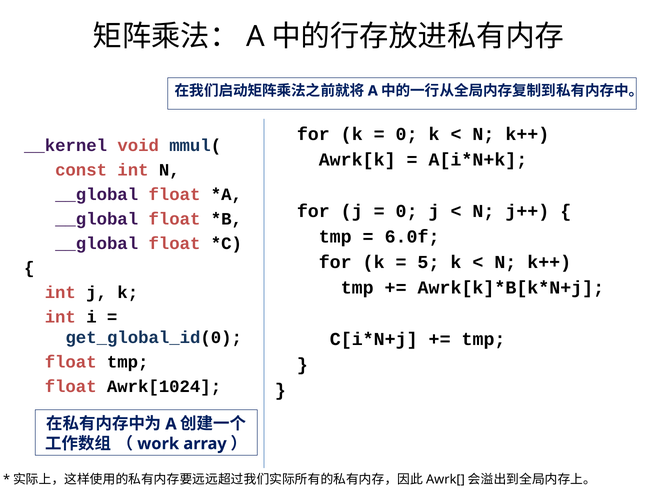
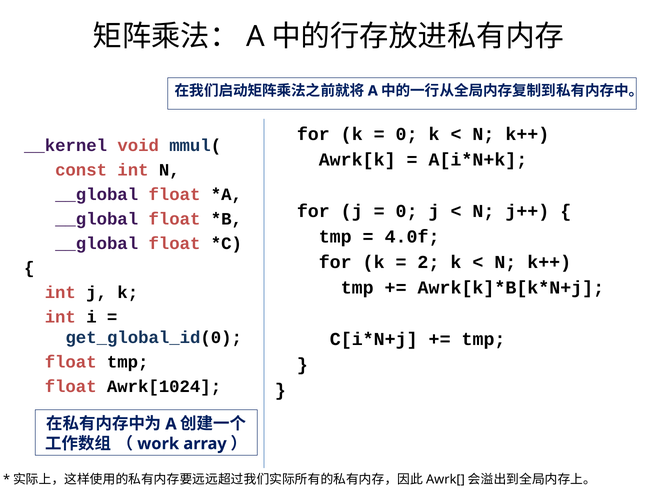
6.0f: 6.0f -> 4.0f
5: 5 -> 2
